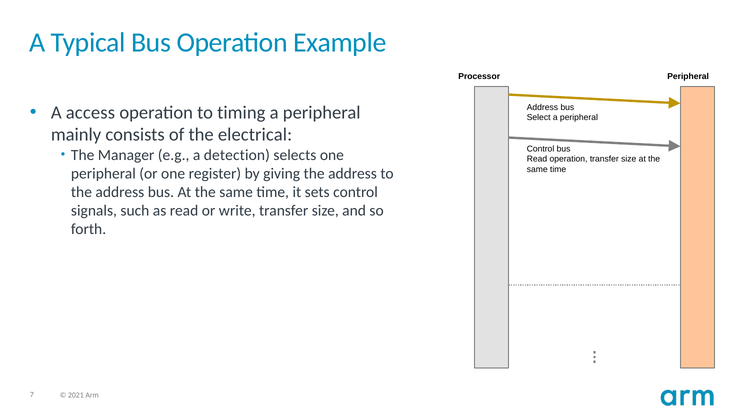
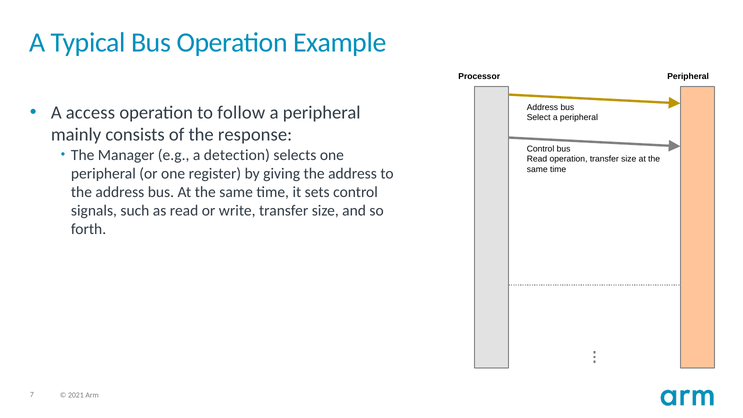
timing: timing -> follow
electrical: electrical -> response
